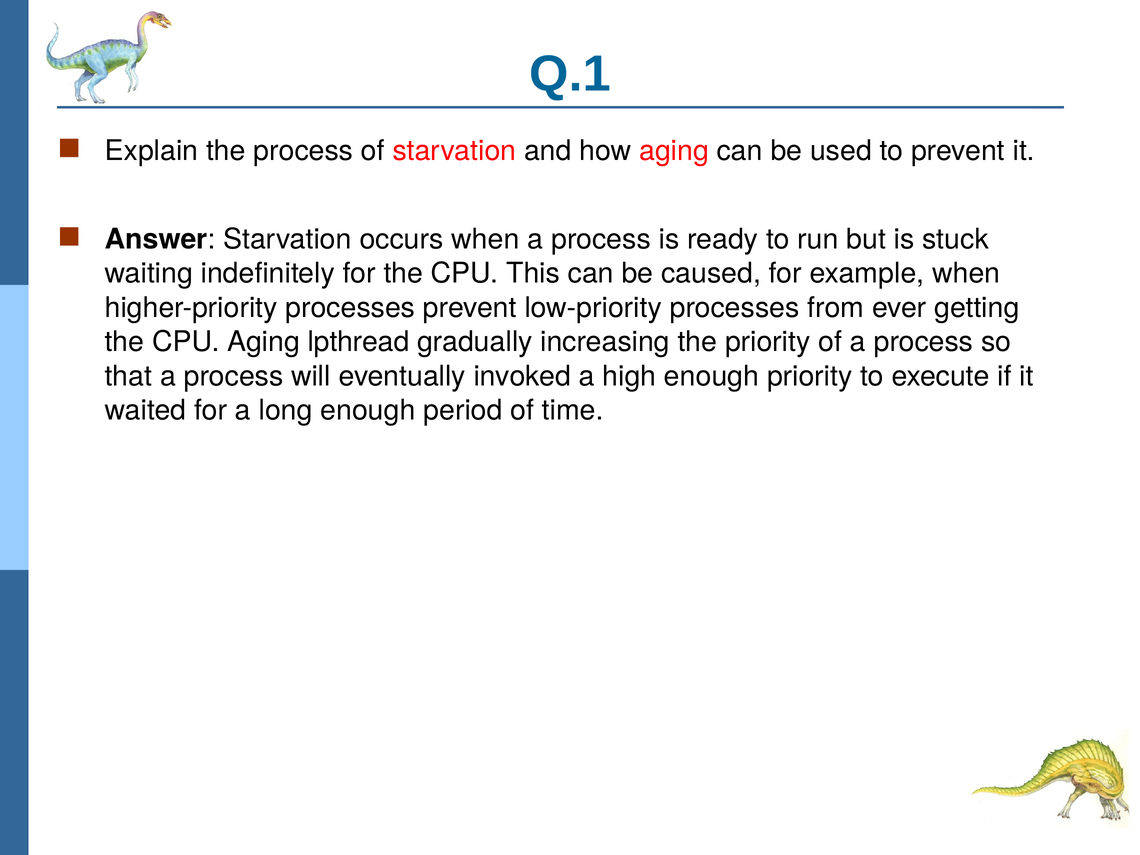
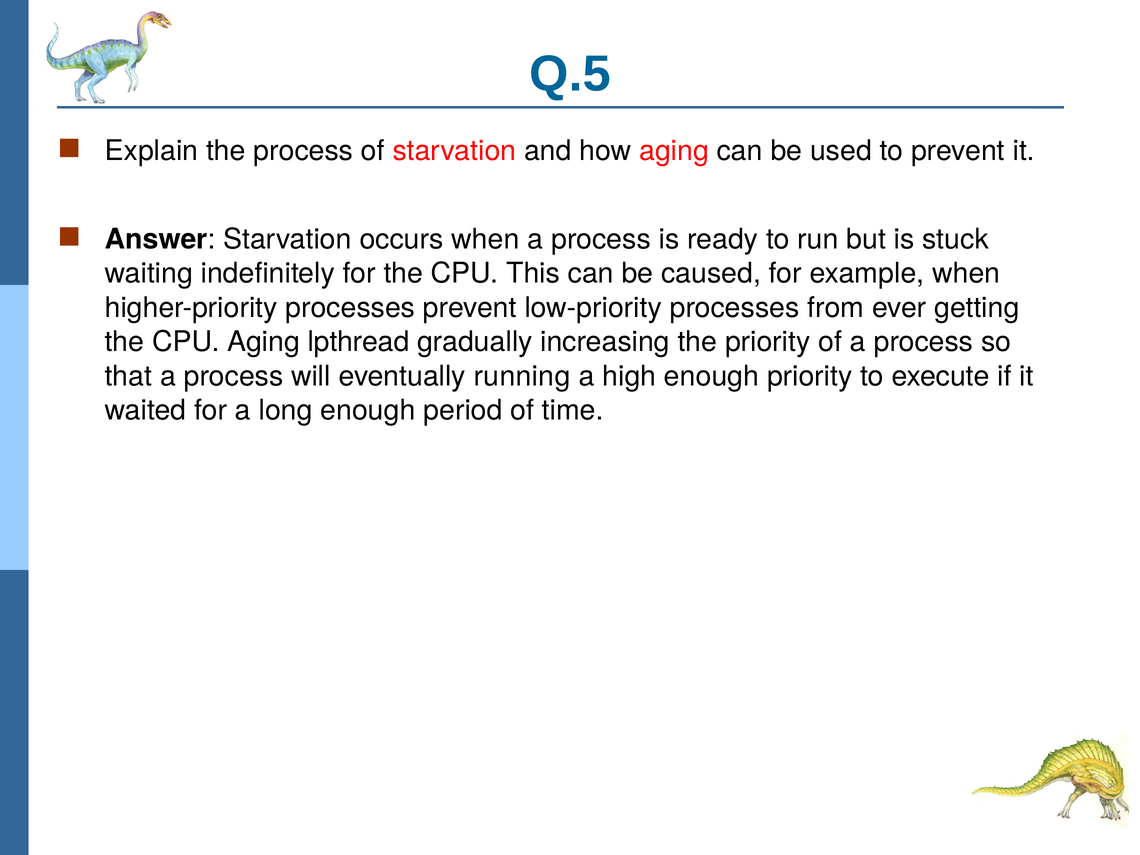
Q.1: Q.1 -> Q.5
invoked: invoked -> running
